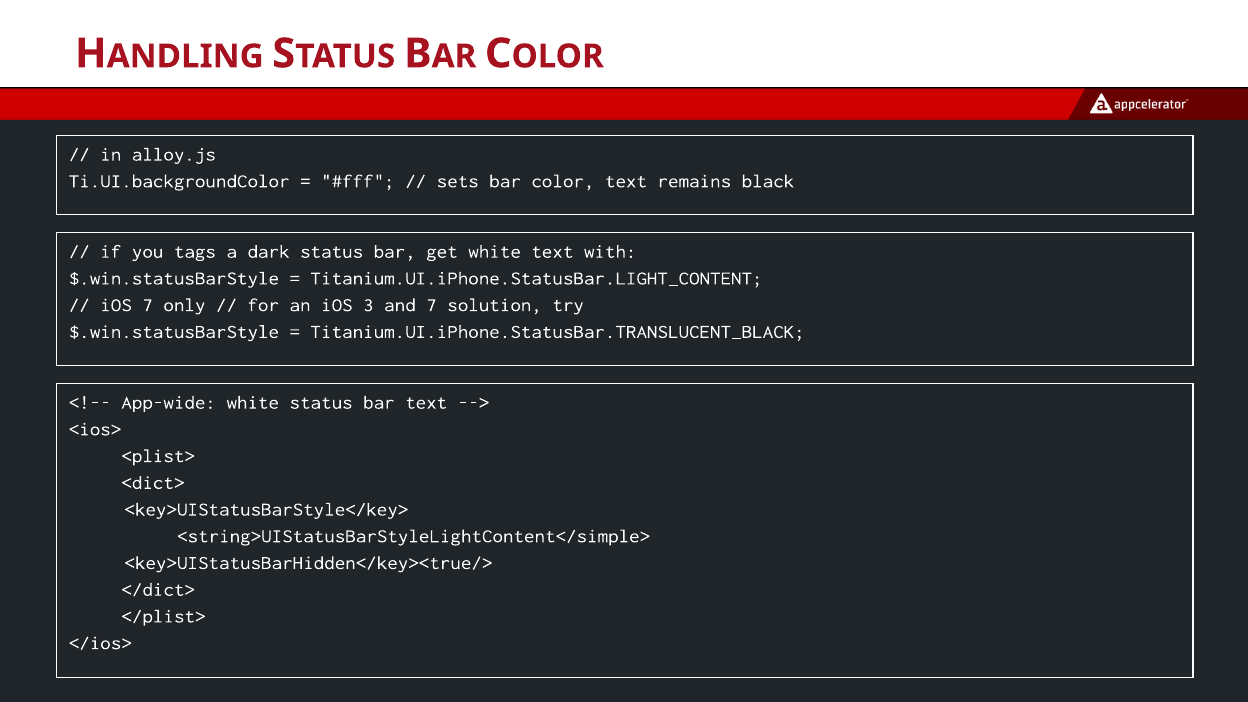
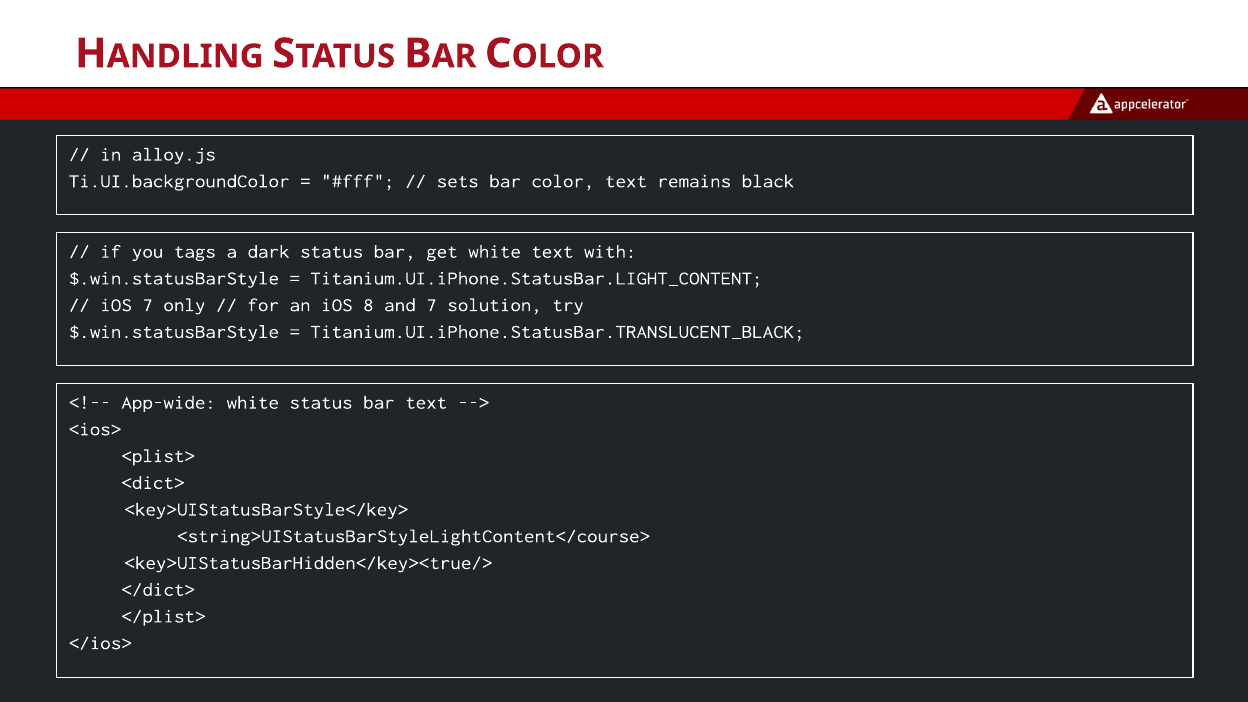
3: 3 -> 8
<string>UIStatusBarStyleLightContent</simple>: <string>UIStatusBarStyleLightContent</simple> -> <string>UIStatusBarStyleLightContent</course>
